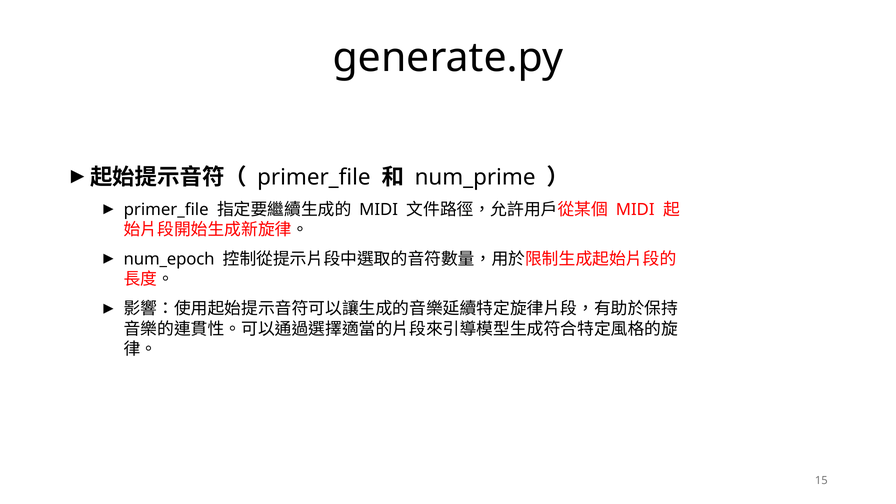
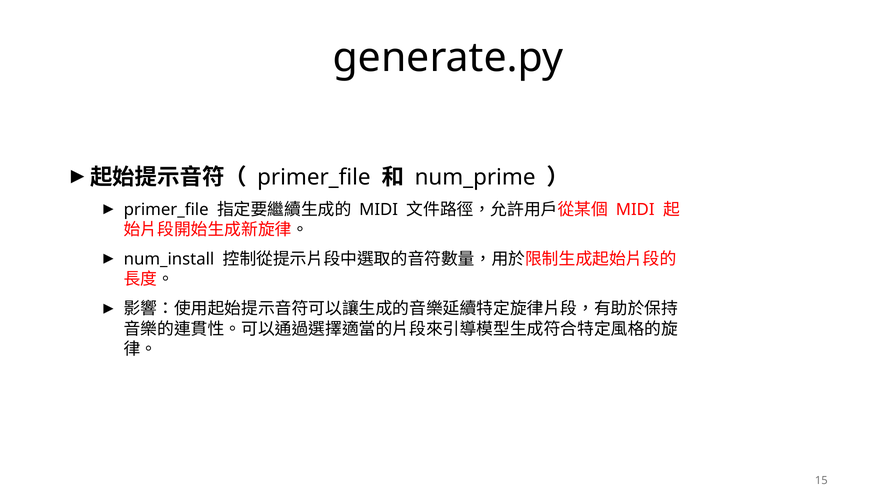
num_epoch: num_epoch -> num_install
